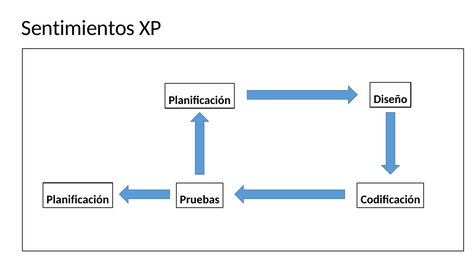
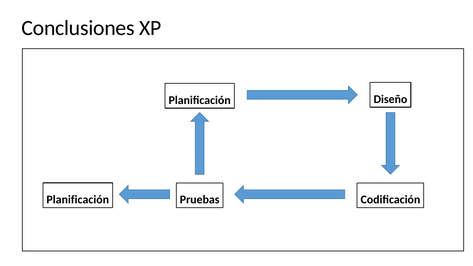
Sentimientos: Sentimientos -> Conclusiones
